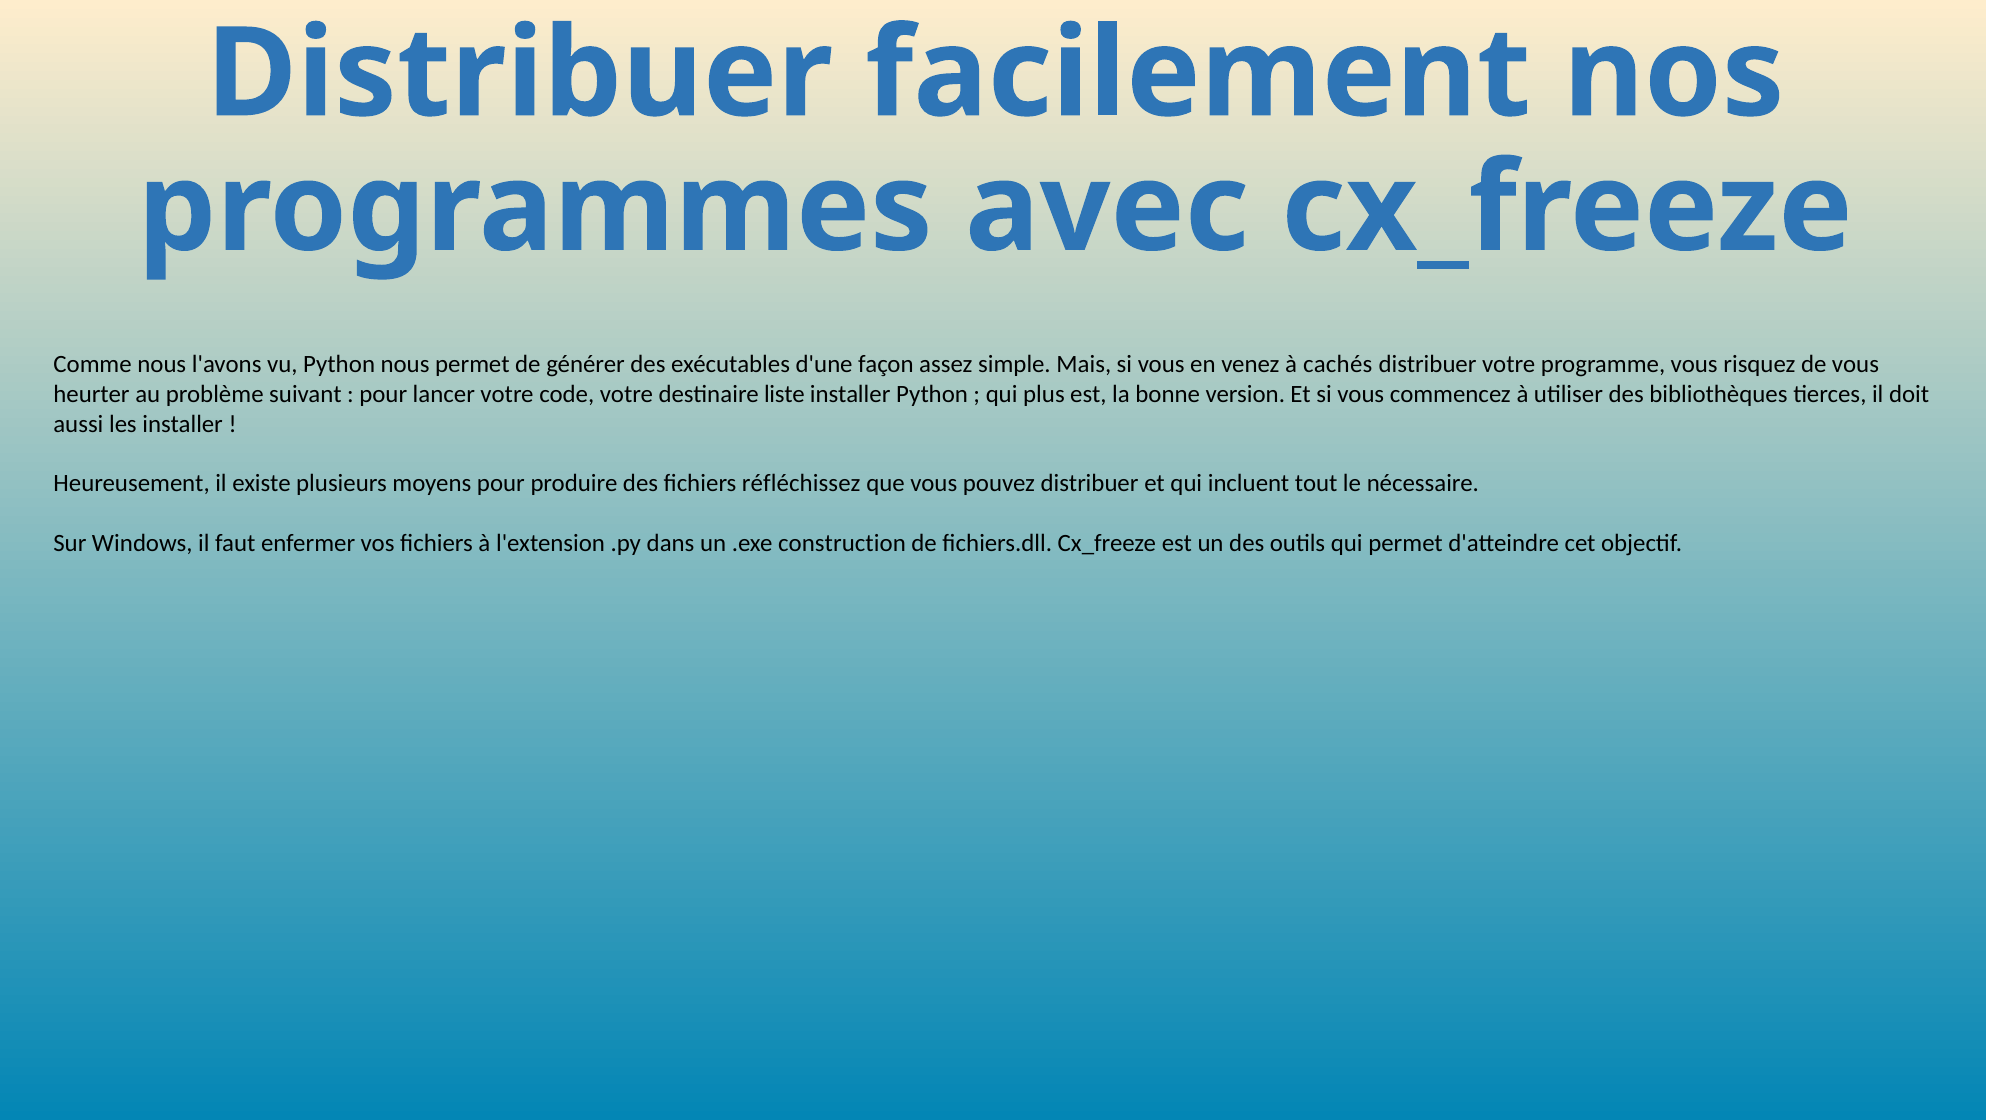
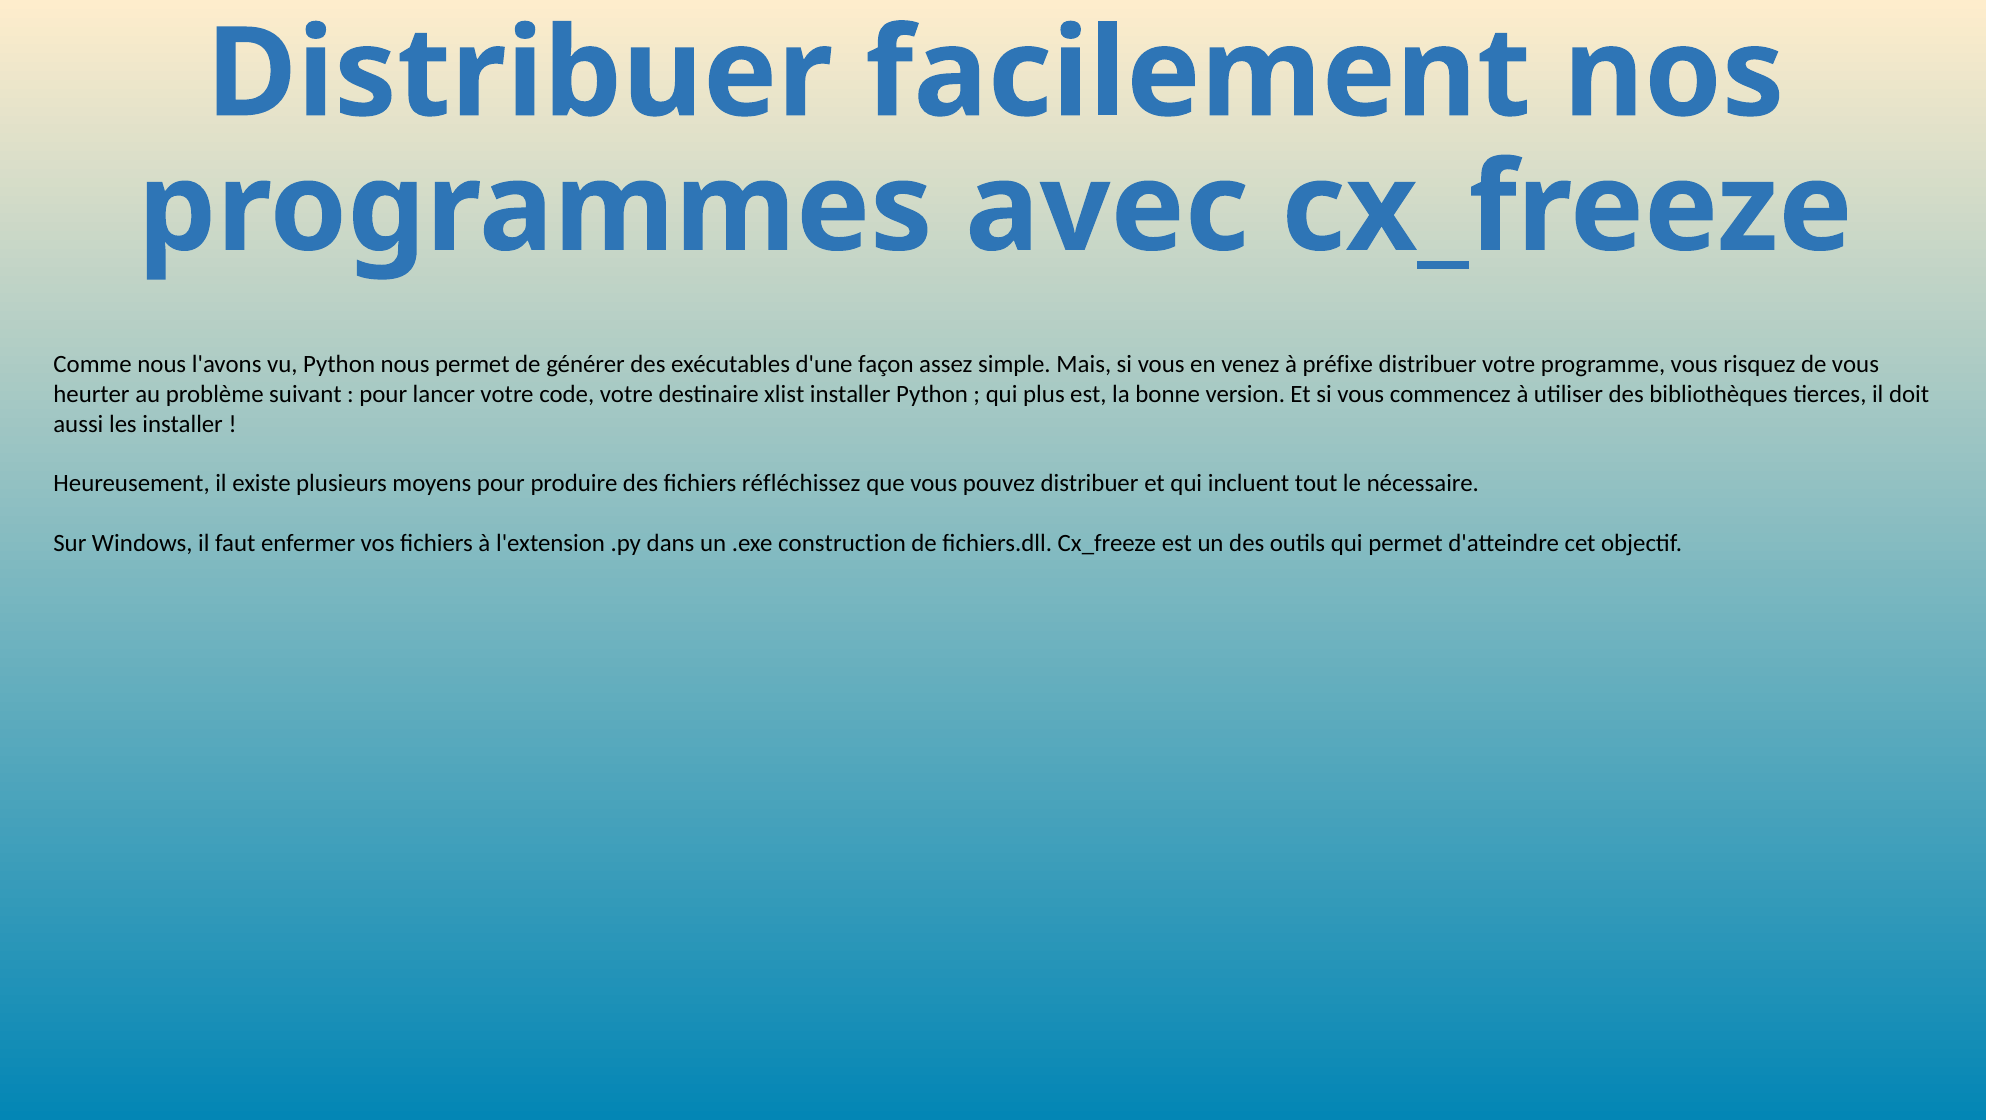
cachés: cachés -> préfixe
liste: liste -> xlist
